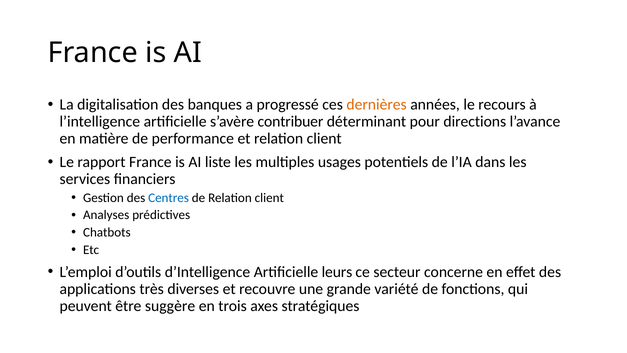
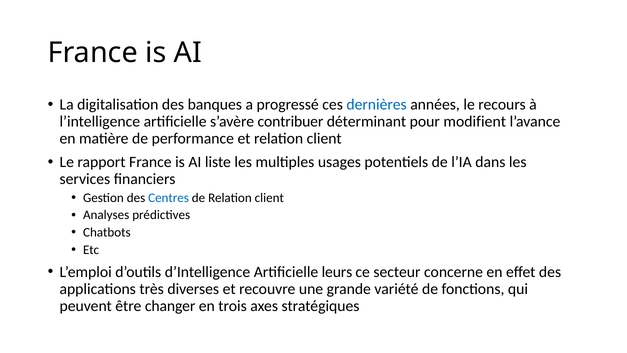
dernières colour: orange -> blue
directions: directions -> modifient
suggère: suggère -> changer
